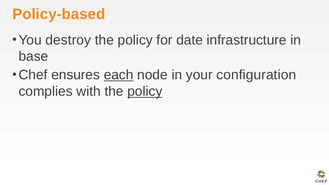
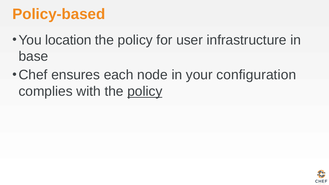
destroy: destroy -> location
date: date -> user
each underline: present -> none
